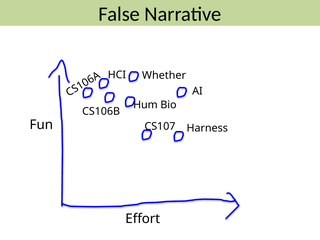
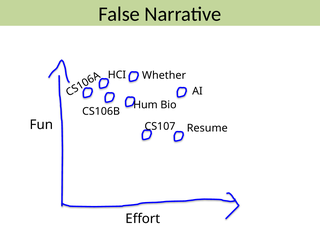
Harness: Harness -> Resume
